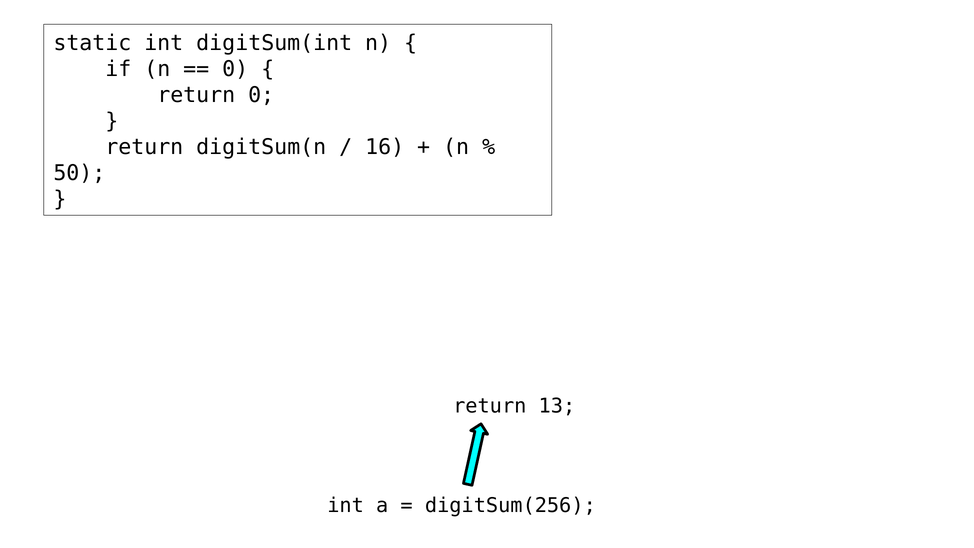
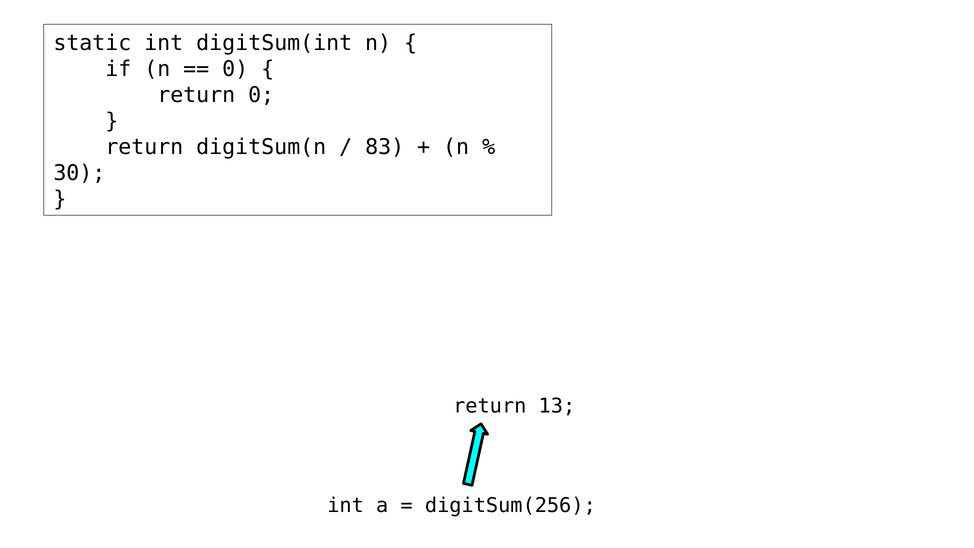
16: 16 -> 83
50: 50 -> 30
